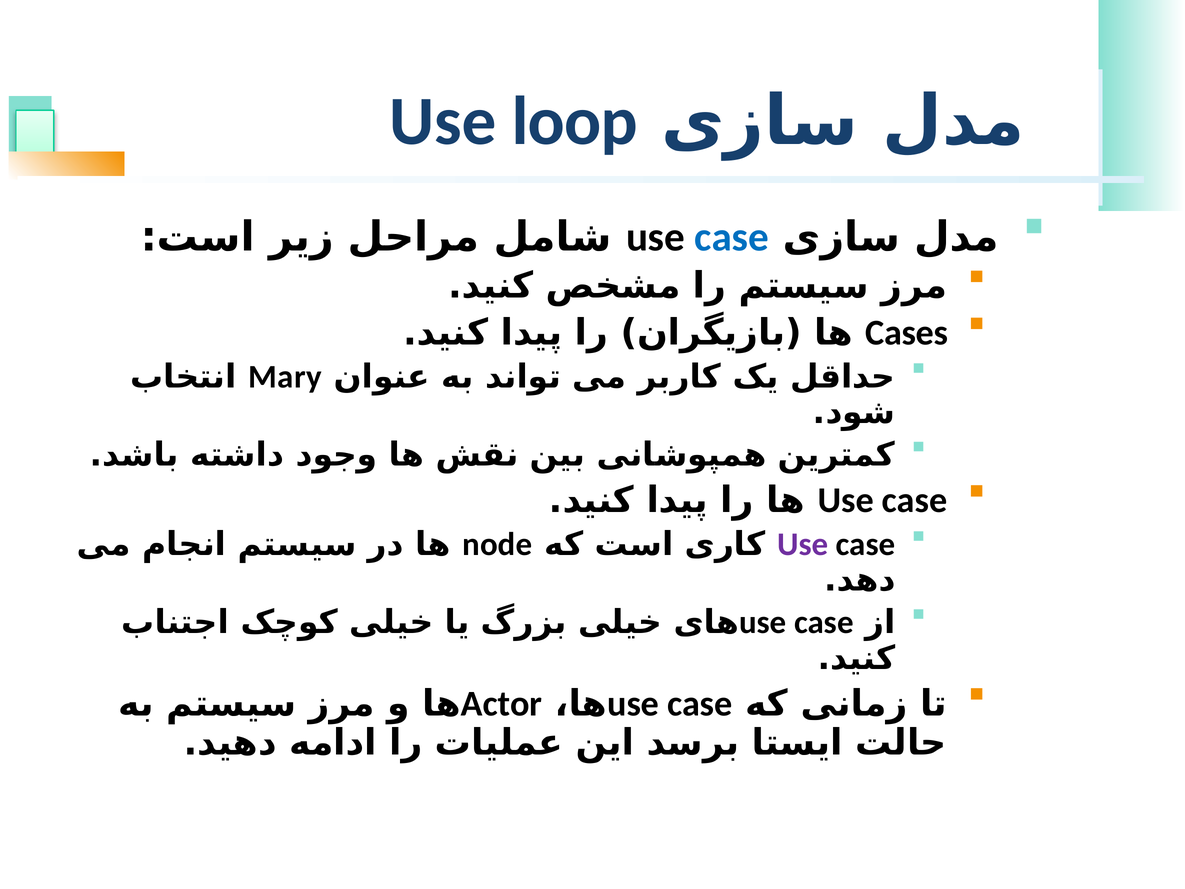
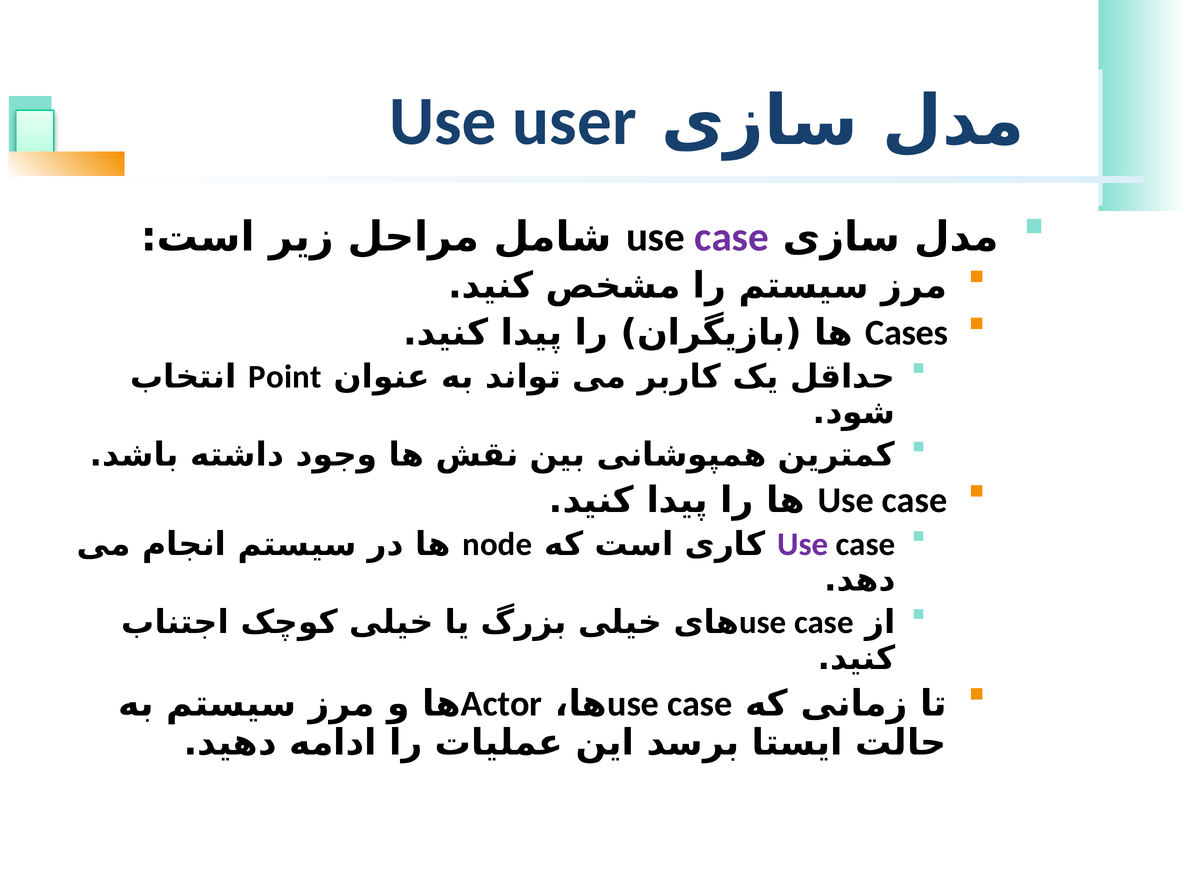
loop: loop -> user
case at (732, 237) colour: blue -> purple
Mary: Mary -> Point
